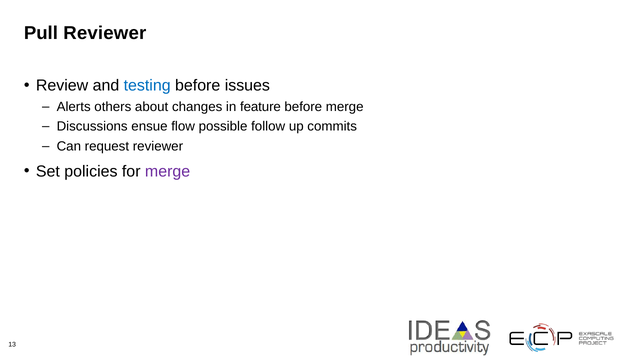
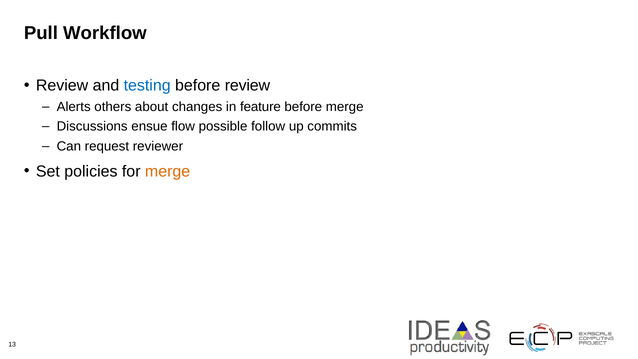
Pull Reviewer: Reviewer -> Workflow
before issues: issues -> review
merge at (168, 171) colour: purple -> orange
